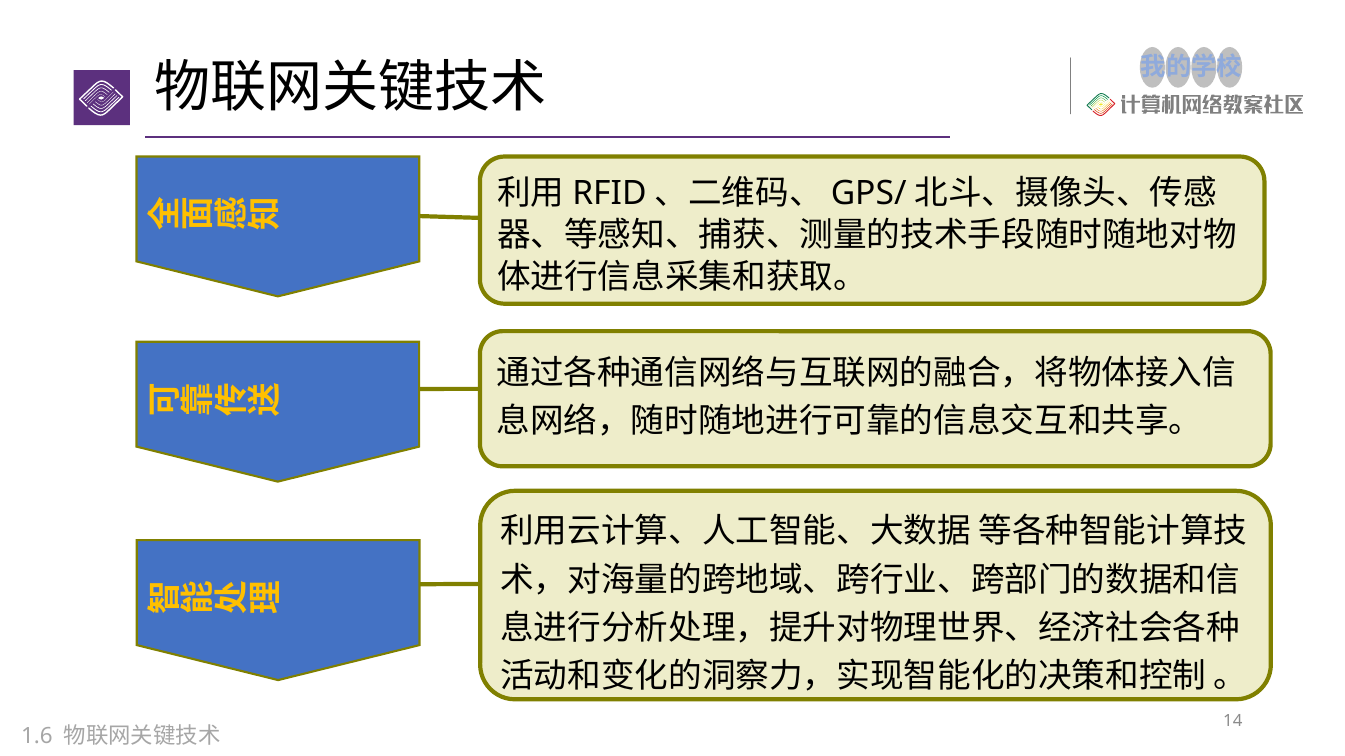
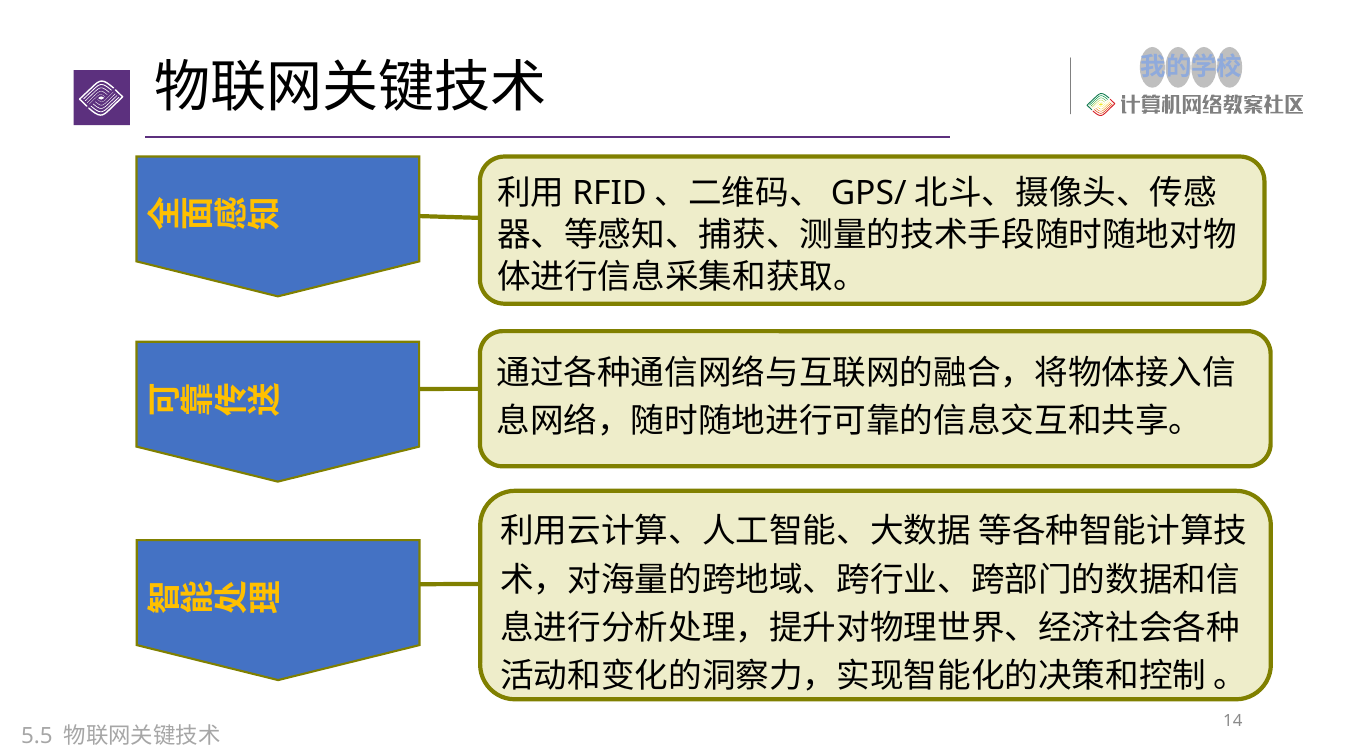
1.6: 1.6 -> 5.5
